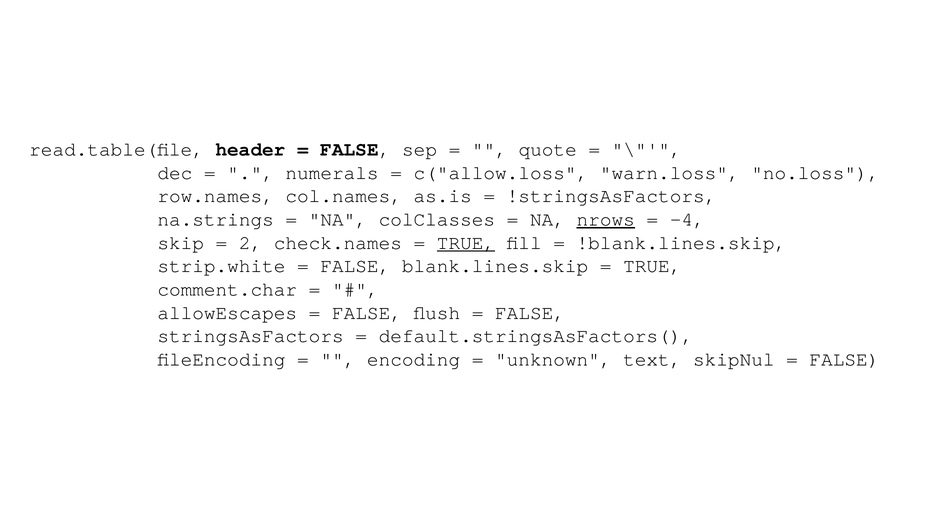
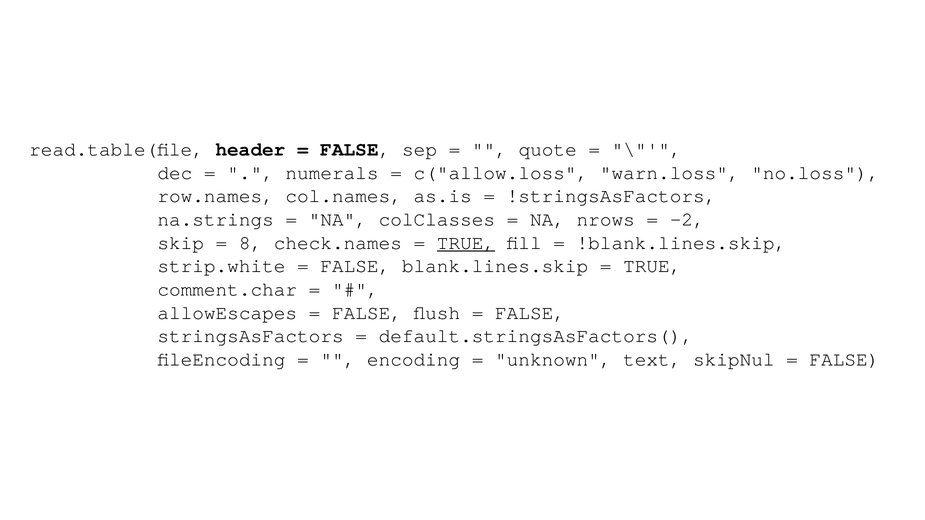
nrows underline: present -> none
-4: -4 -> -2
2: 2 -> 8
